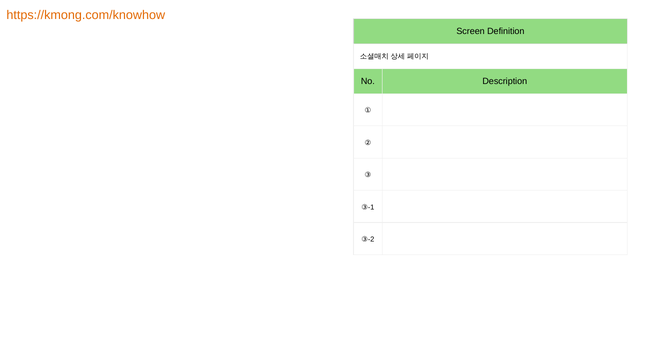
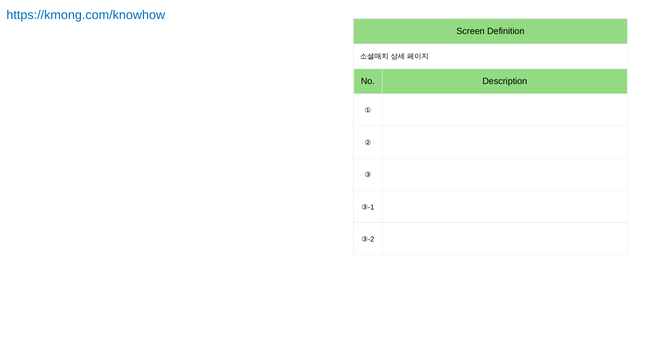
https://kmong.com/knowhow colour: orange -> blue
